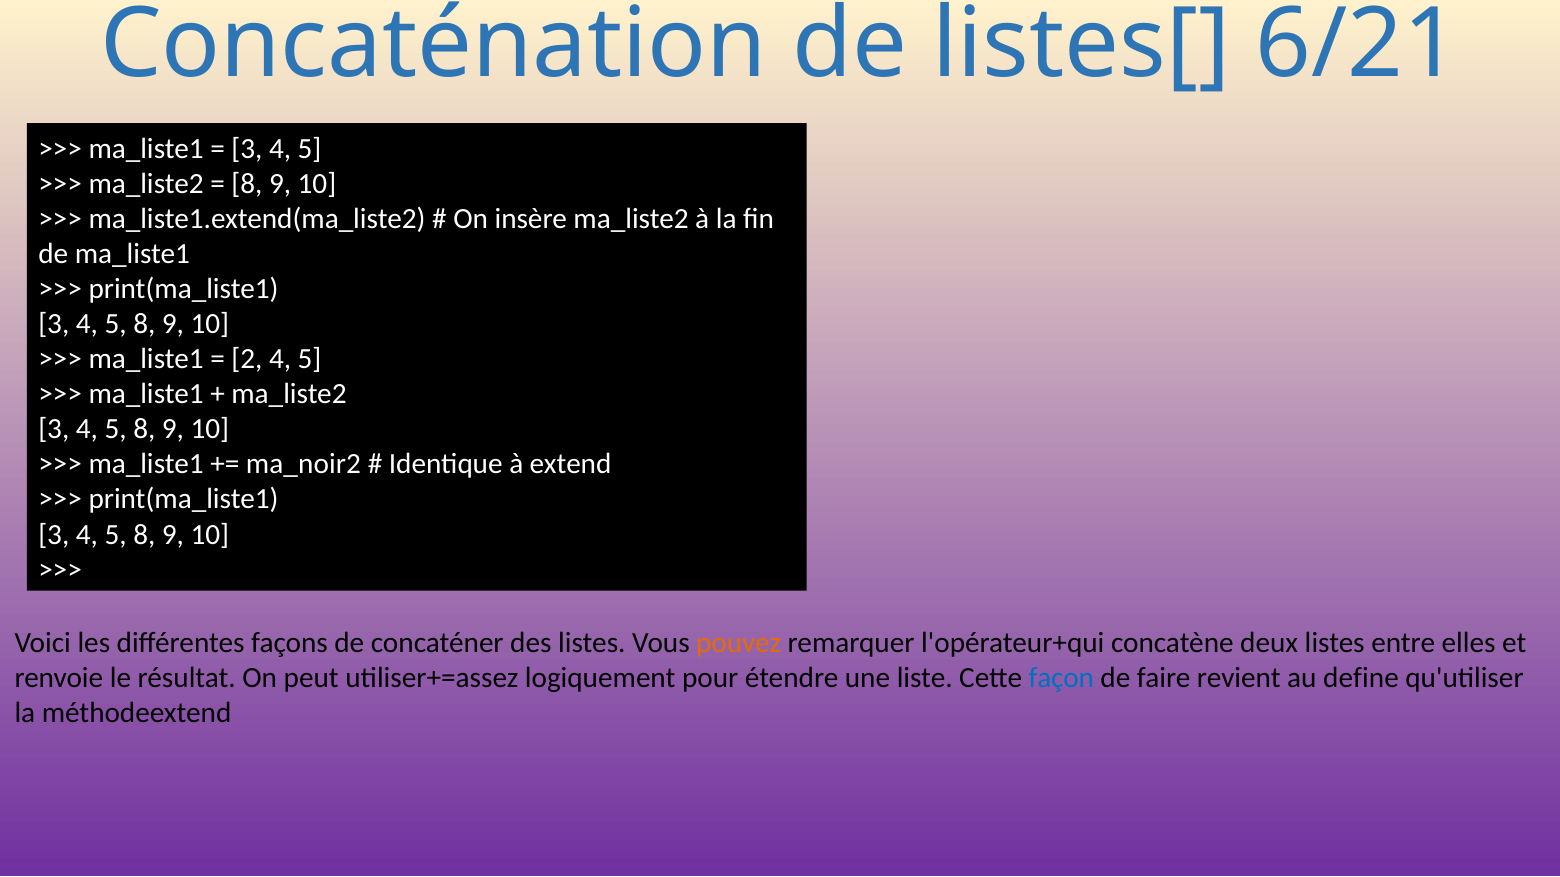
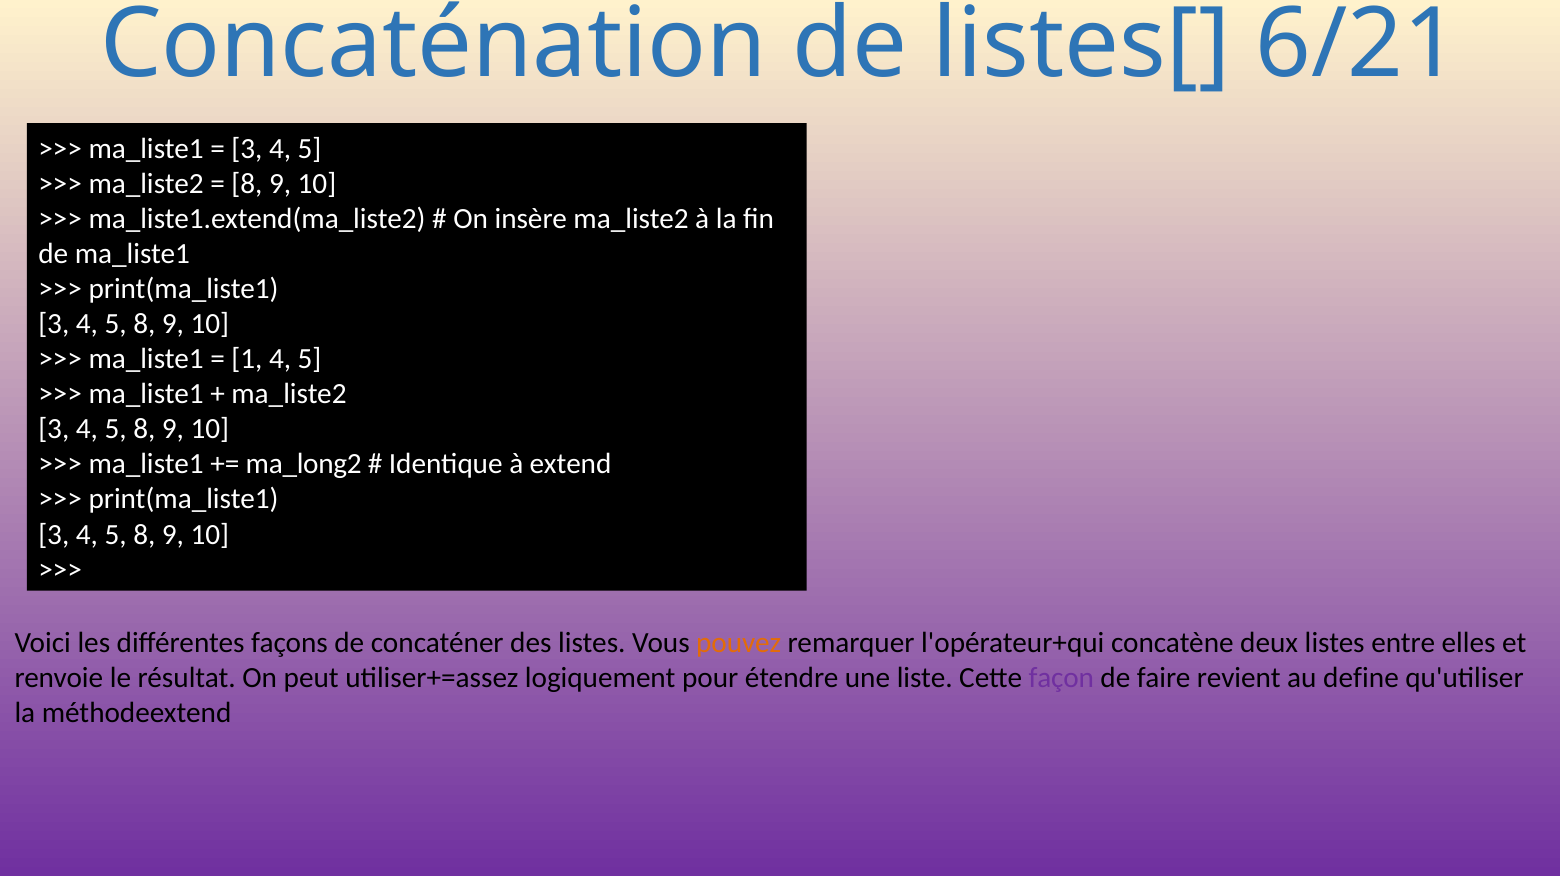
2: 2 -> 1
ma_noir2: ma_noir2 -> ma_long2
façon colour: blue -> purple
